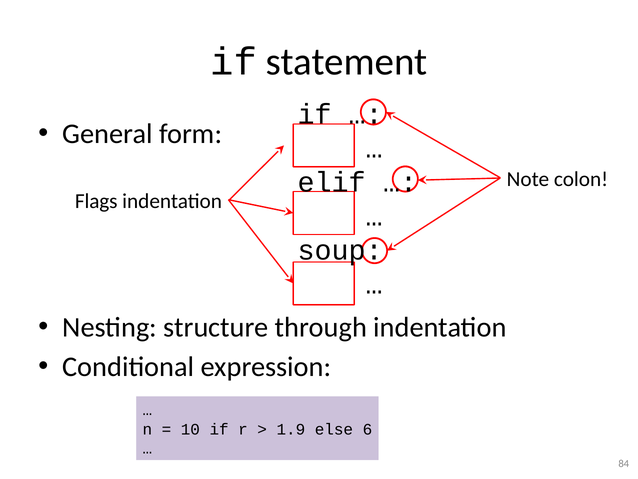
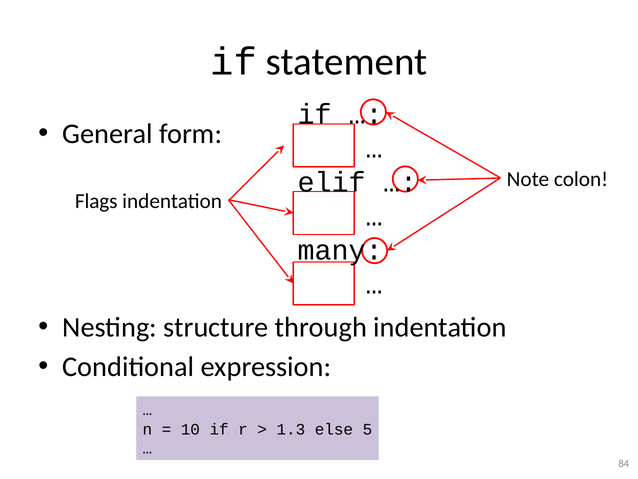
soup: soup -> many
1.9: 1.9 -> 1.3
6: 6 -> 5
